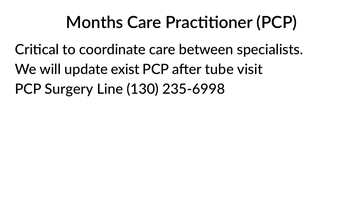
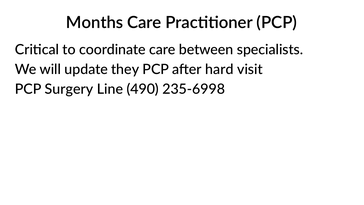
exist: exist -> they
tube: tube -> hard
130: 130 -> 490
